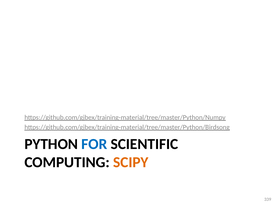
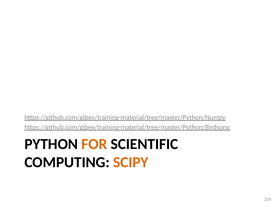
FOR colour: blue -> orange
